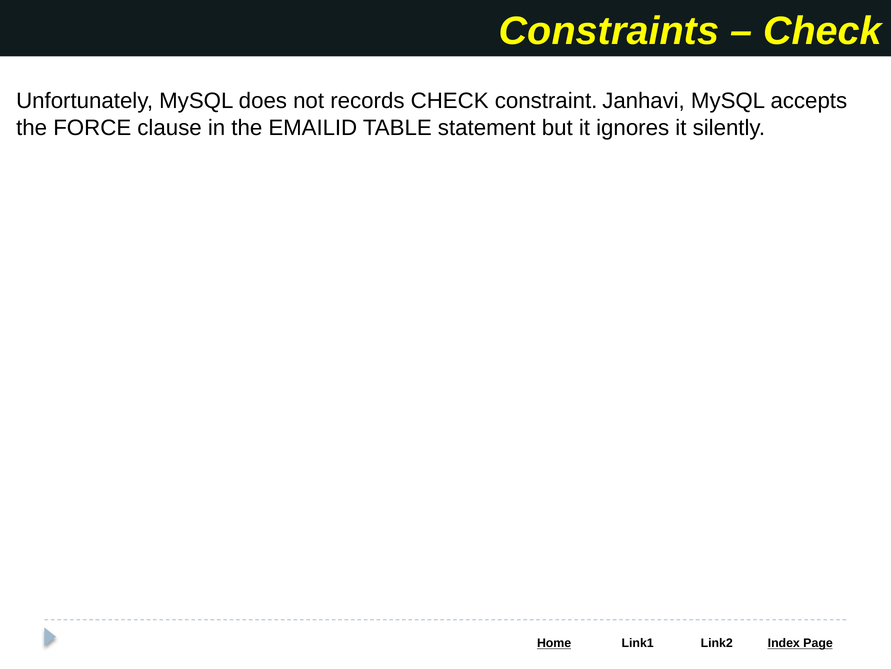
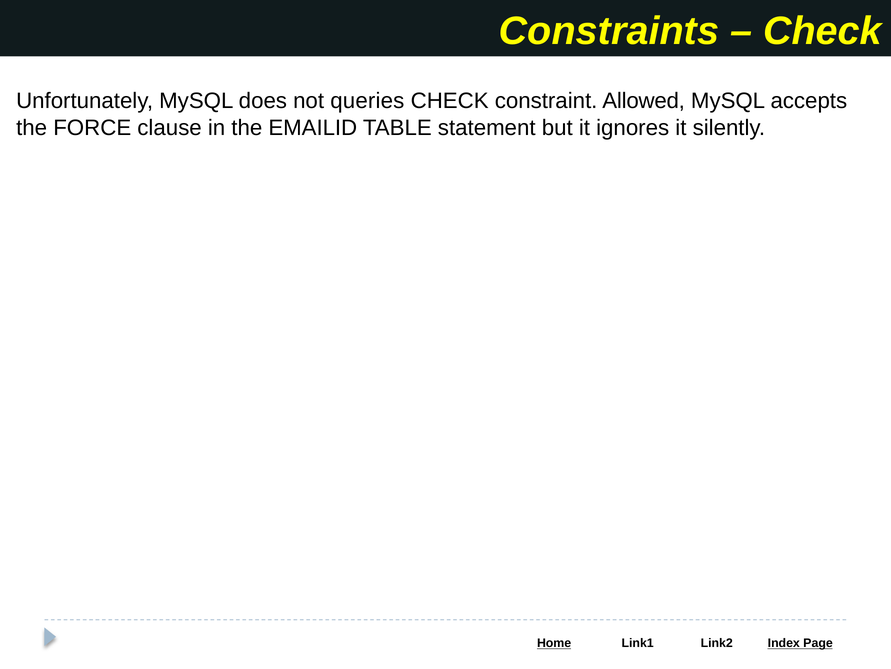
records: records -> queries
Janhavi: Janhavi -> Allowed
